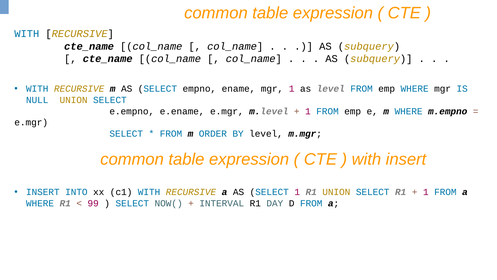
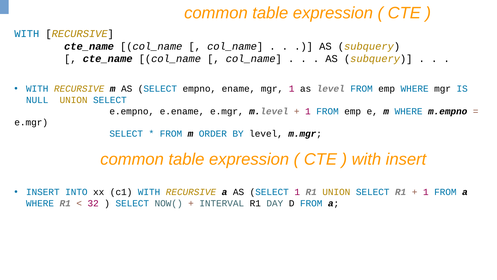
99: 99 -> 32
